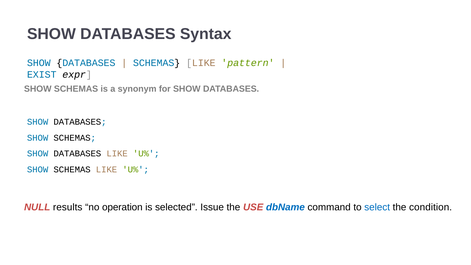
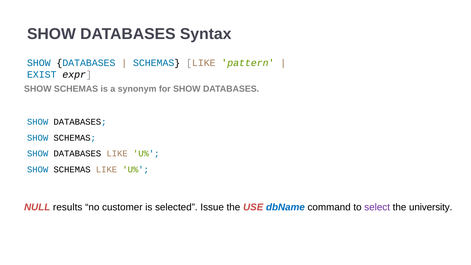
operation: operation -> customer
select colour: blue -> purple
condition: condition -> university
